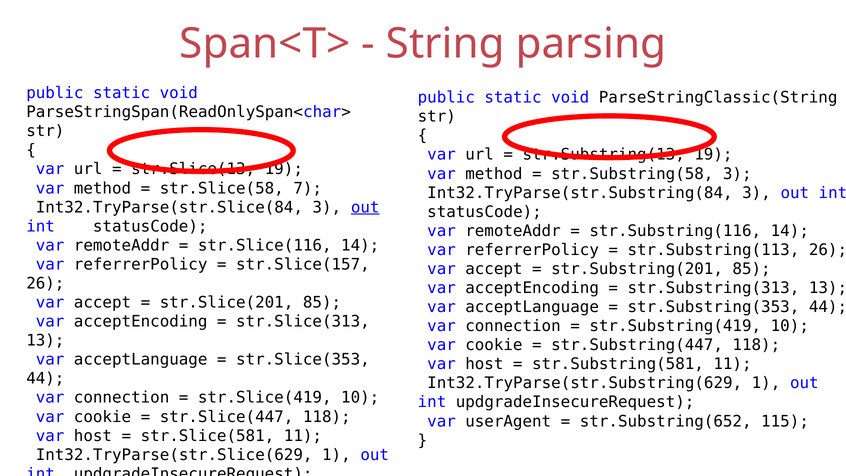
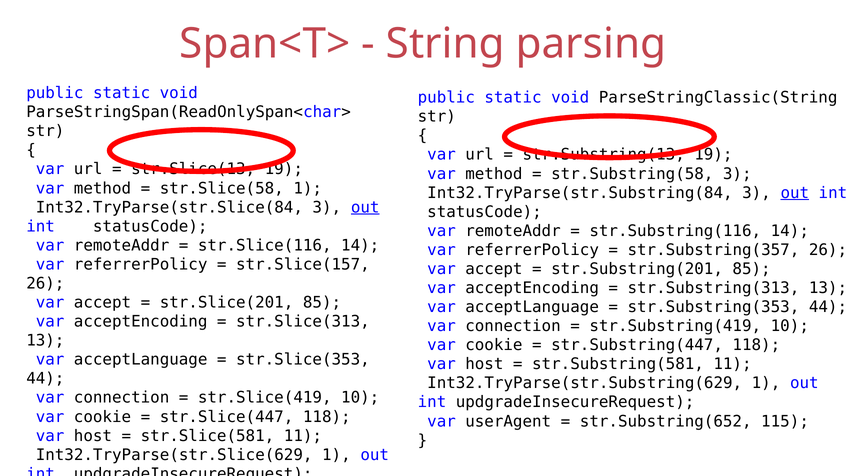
str.Slice(58 7: 7 -> 1
out at (795, 193) underline: none -> present
str.Substring(113: str.Substring(113 -> str.Substring(357
